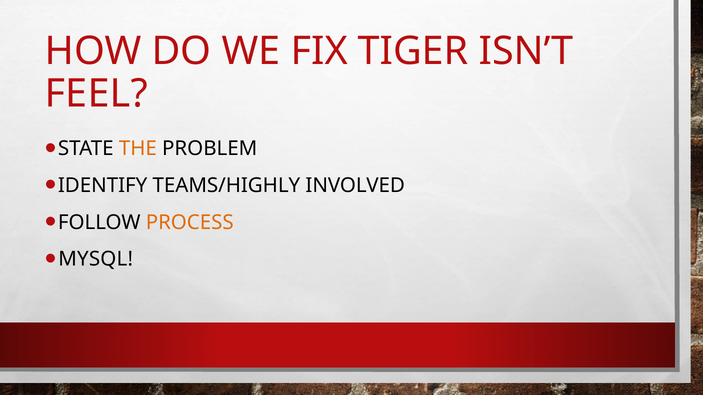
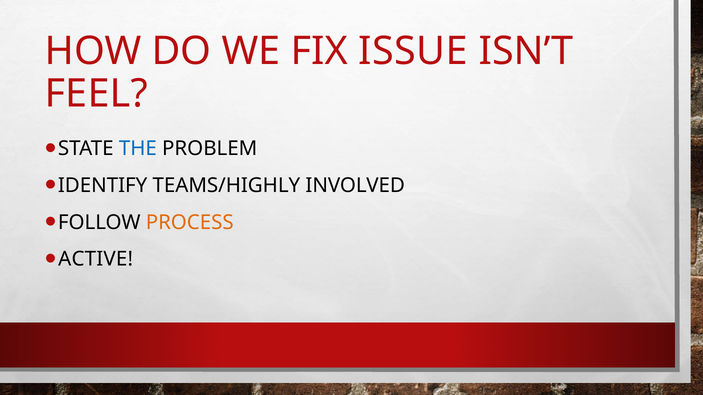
TIGER: TIGER -> ISSUE
THE colour: orange -> blue
MYSQL: MYSQL -> ACTIVE
